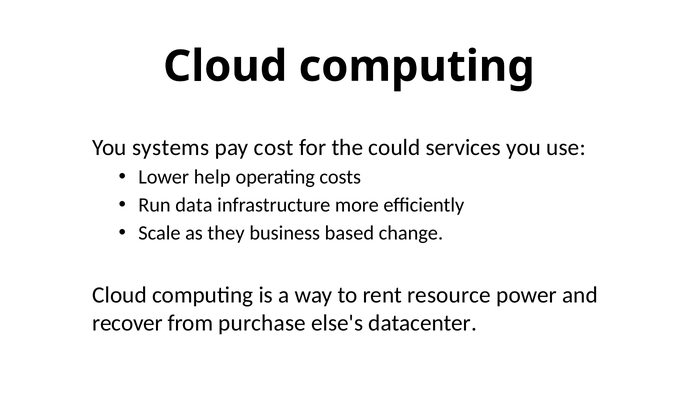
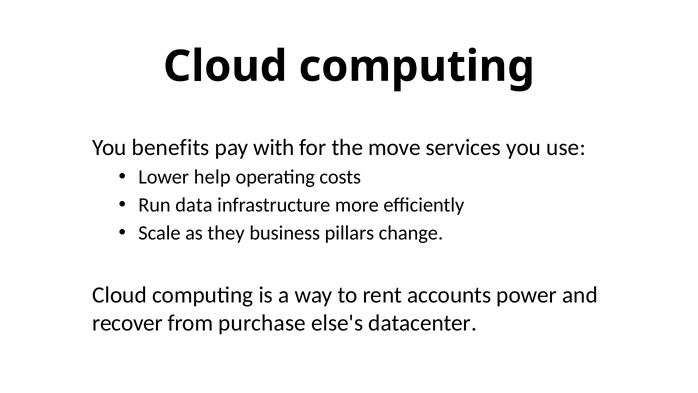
systems: systems -> benefits
cost: cost -> with
could: could -> move
based: based -> pillars
resource: resource -> accounts
